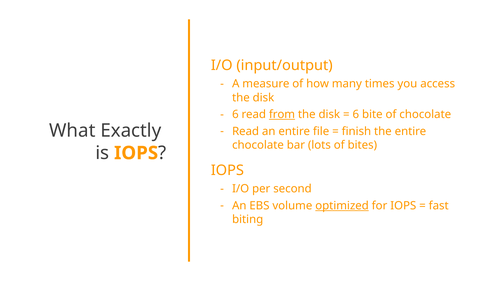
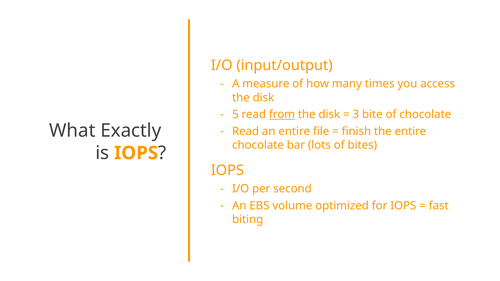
6 at (235, 115): 6 -> 5
6 at (356, 115): 6 -> 3
optimized underline: present -> none
